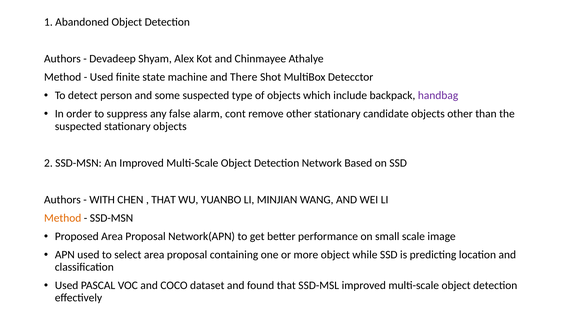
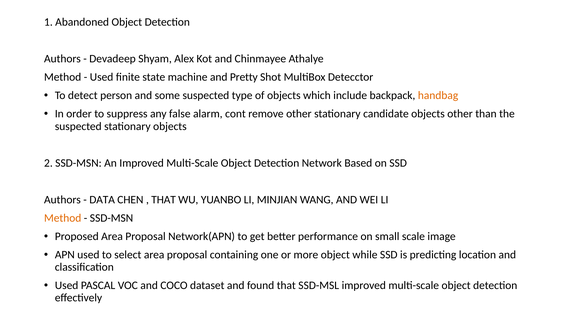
There: There -> Pretty
handbag colour: purple -> orange
WITH: WITH -> DATA
